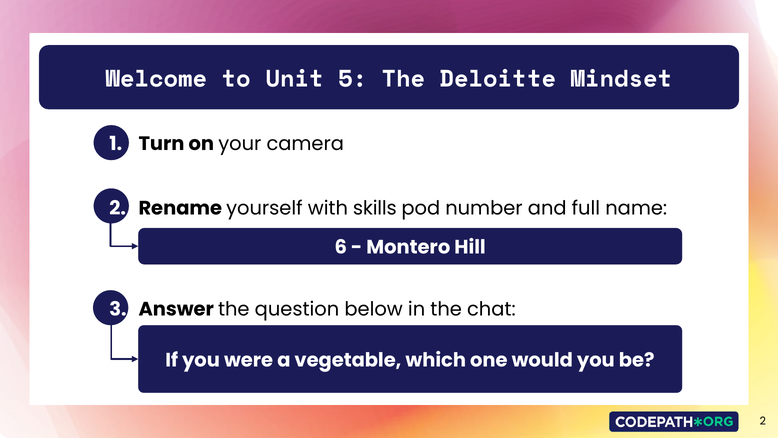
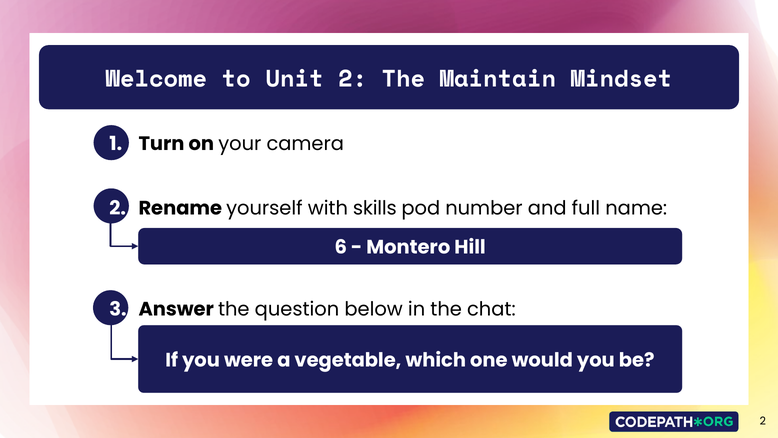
Unit 5: 5 -> 2
Deloitte: Deloitte -> Maintain
